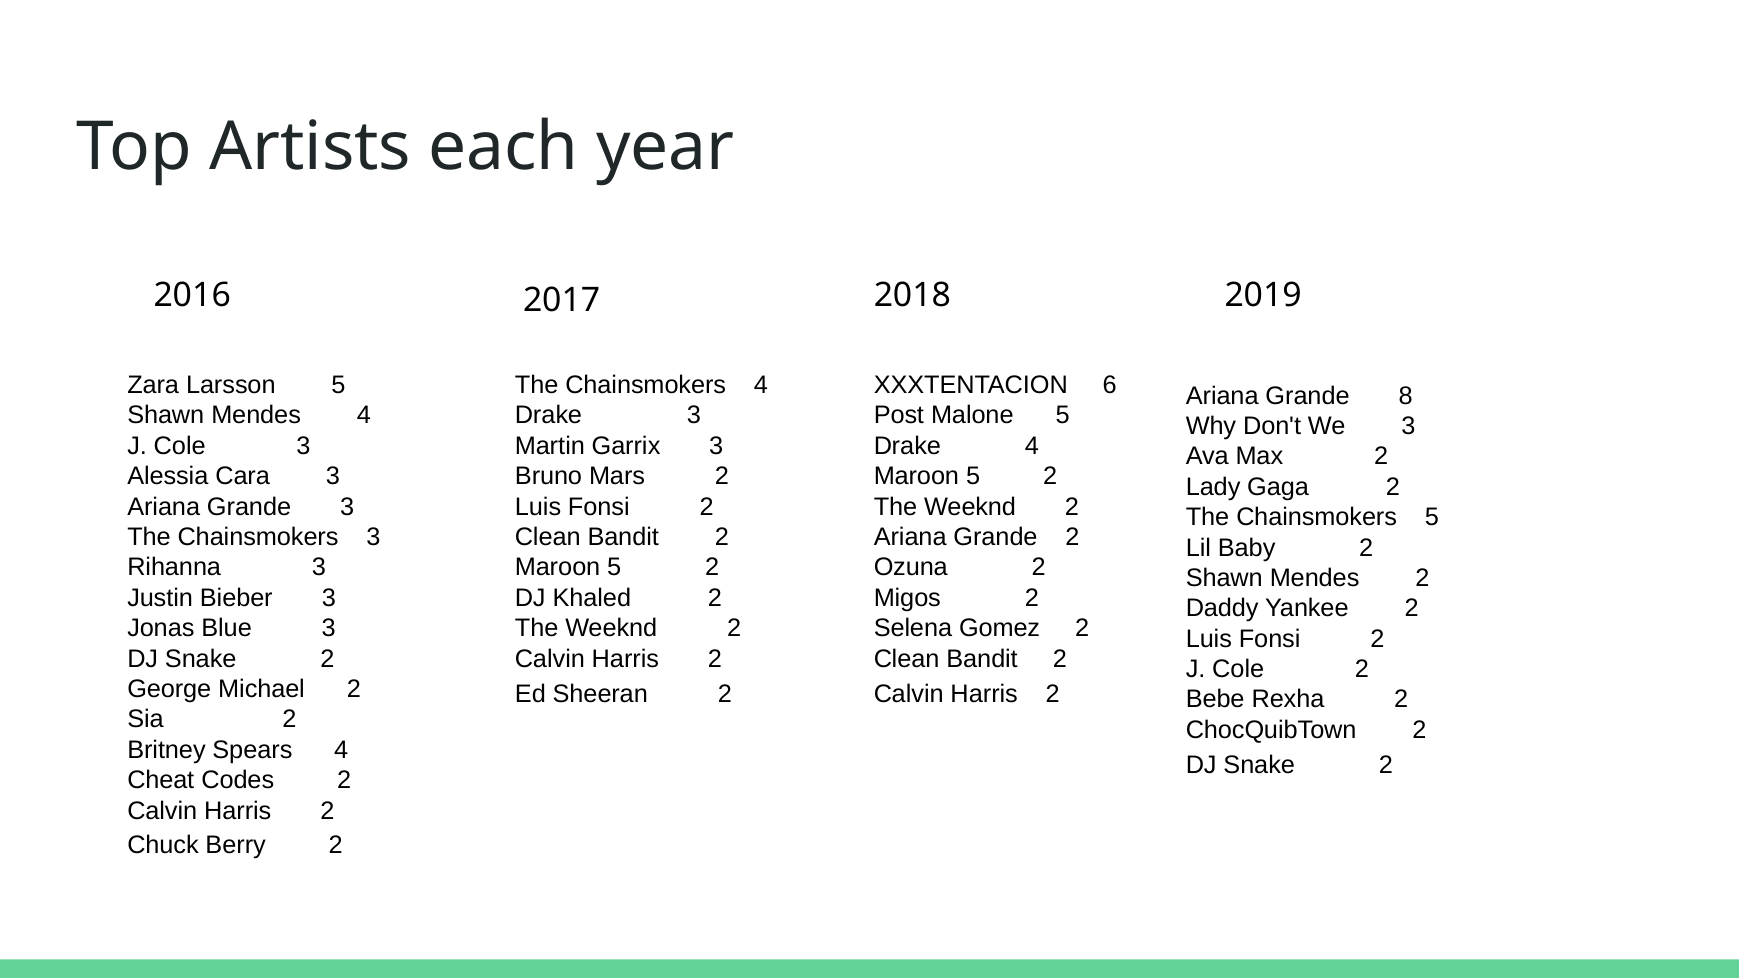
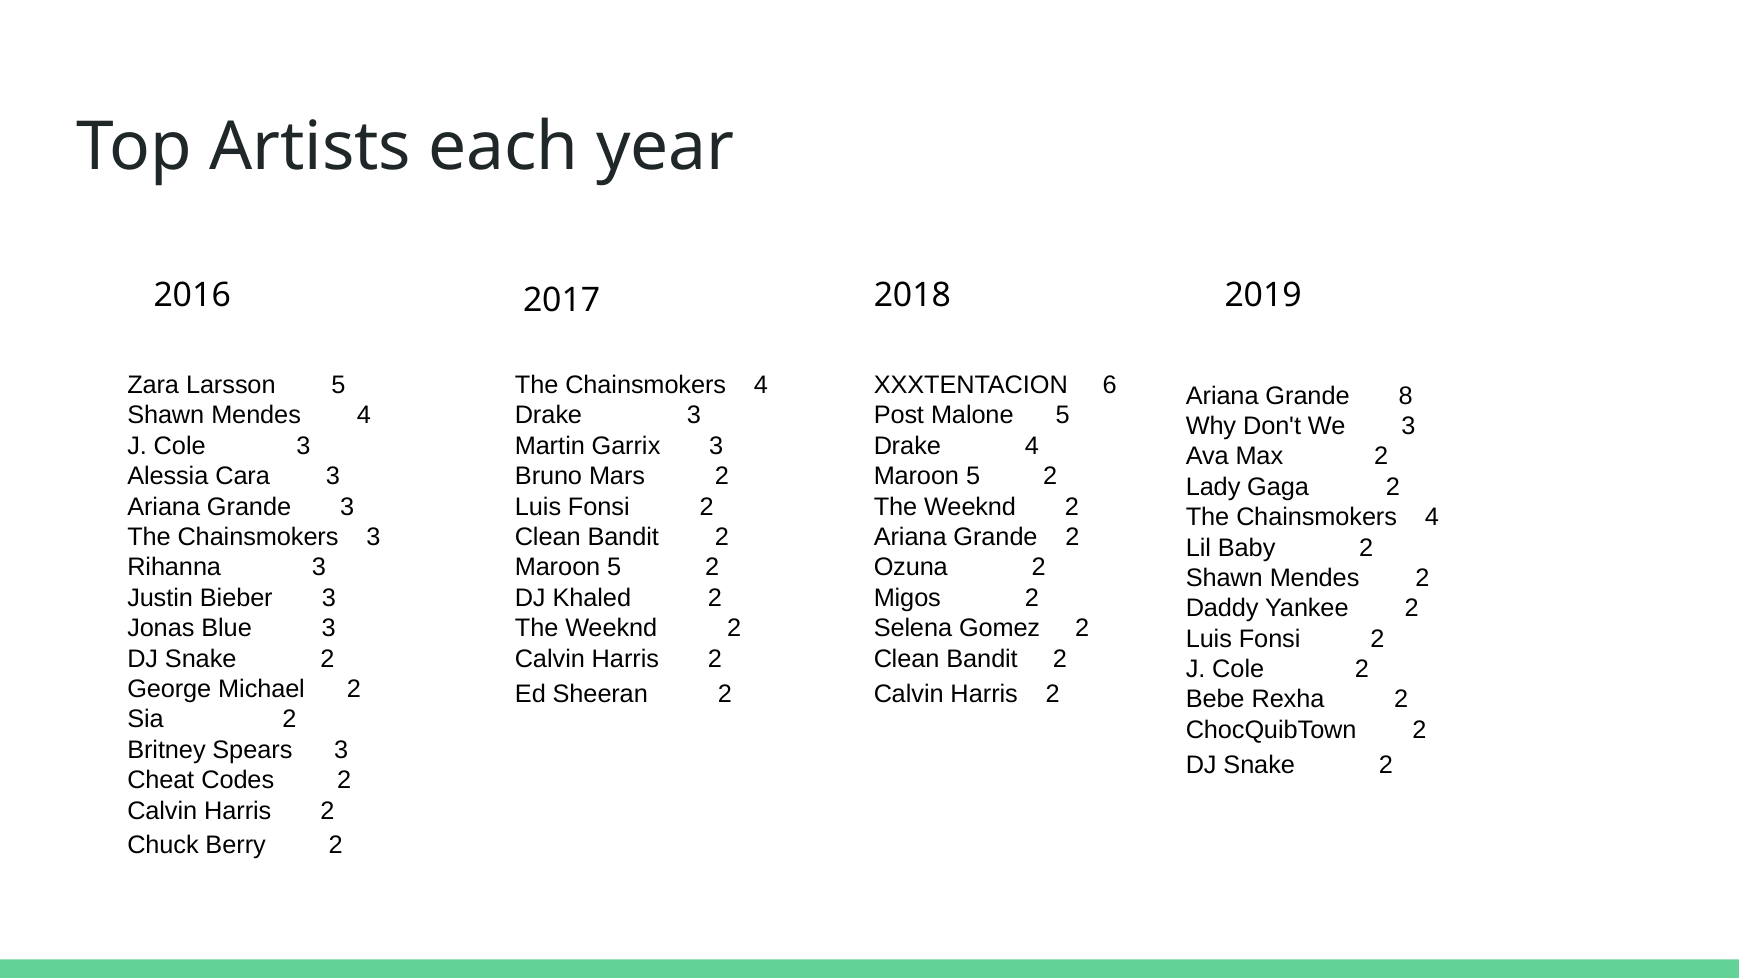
5 at (1432, 517): 5 -> 4
Spears 4: 4 -> 3
